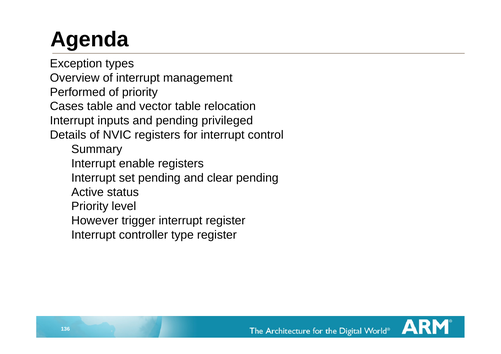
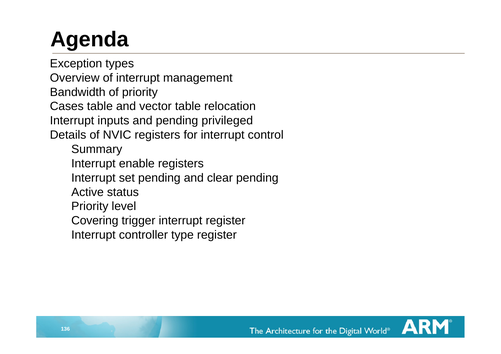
Performed: Performed -> Bandwidth
However: However -> Covering
